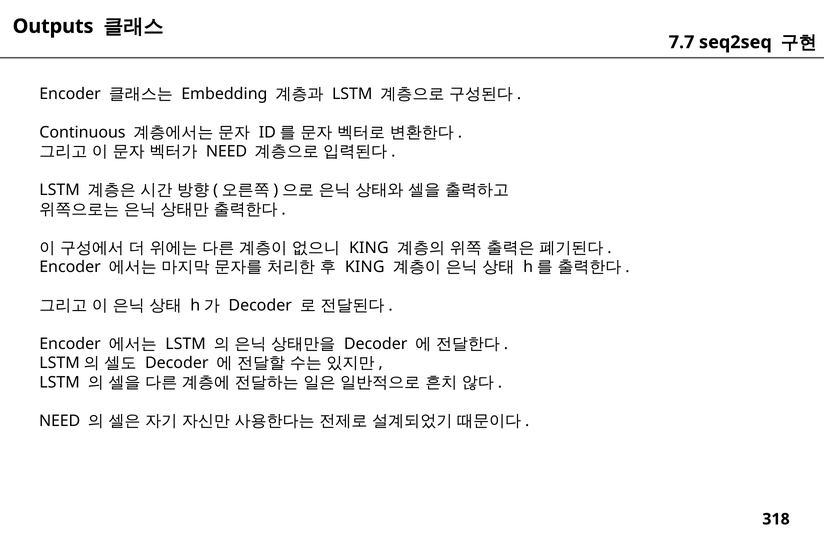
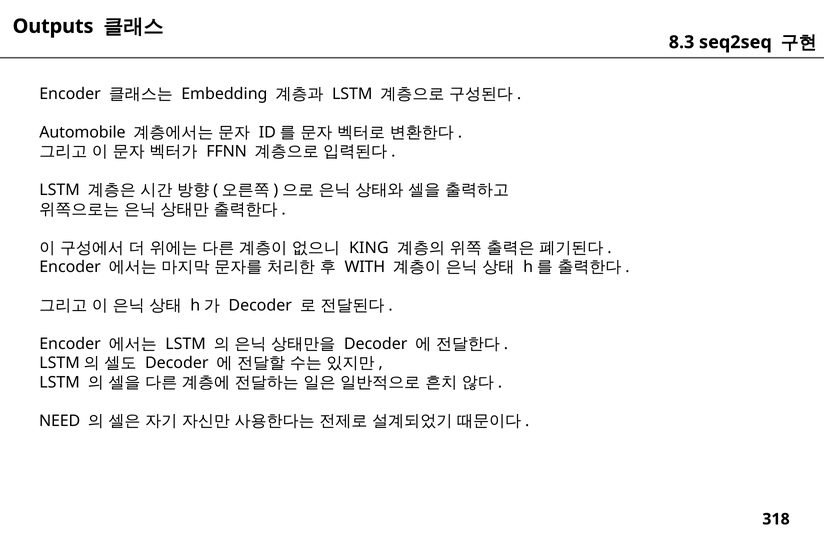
7.7: 7.7 -> 8.3
Continuous: Continuous -> Automobile
NEED at (227, 152): NEED -> FFNN
KING at (365, 267): KING -> WITH
